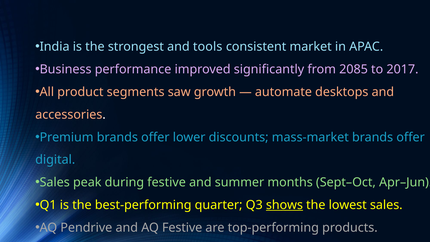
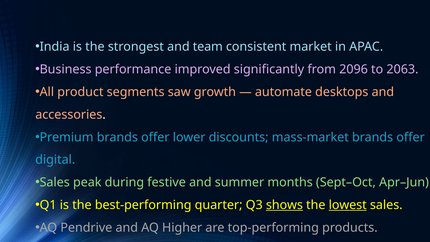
tools: tools -> team
2085: 2085 -> 2096
2017: 2017 -> 2063
lowest underline: none -> present
AQ Festive: Festive -> Higher
